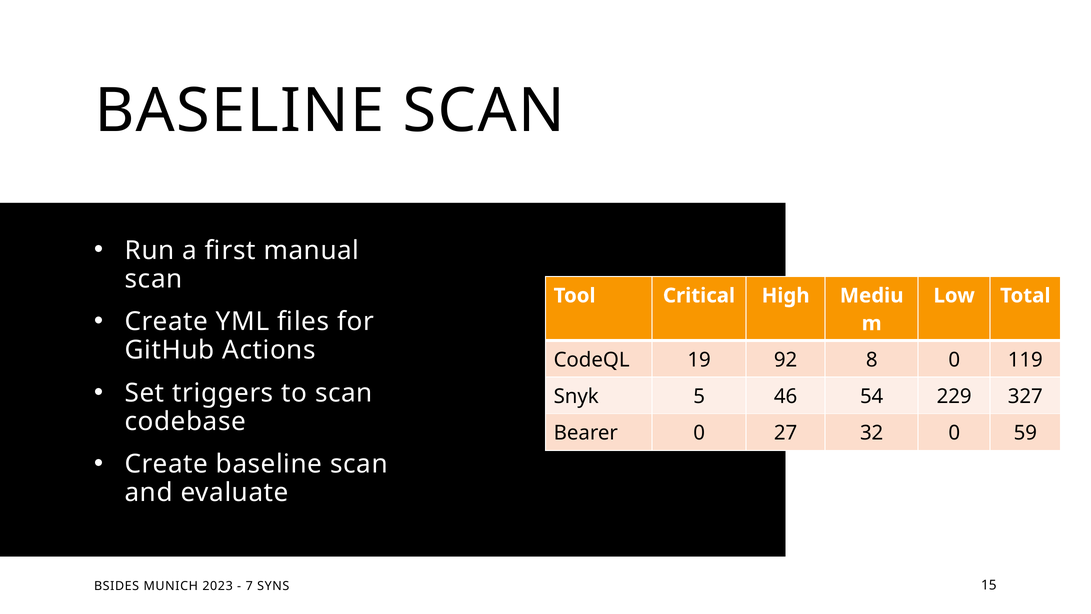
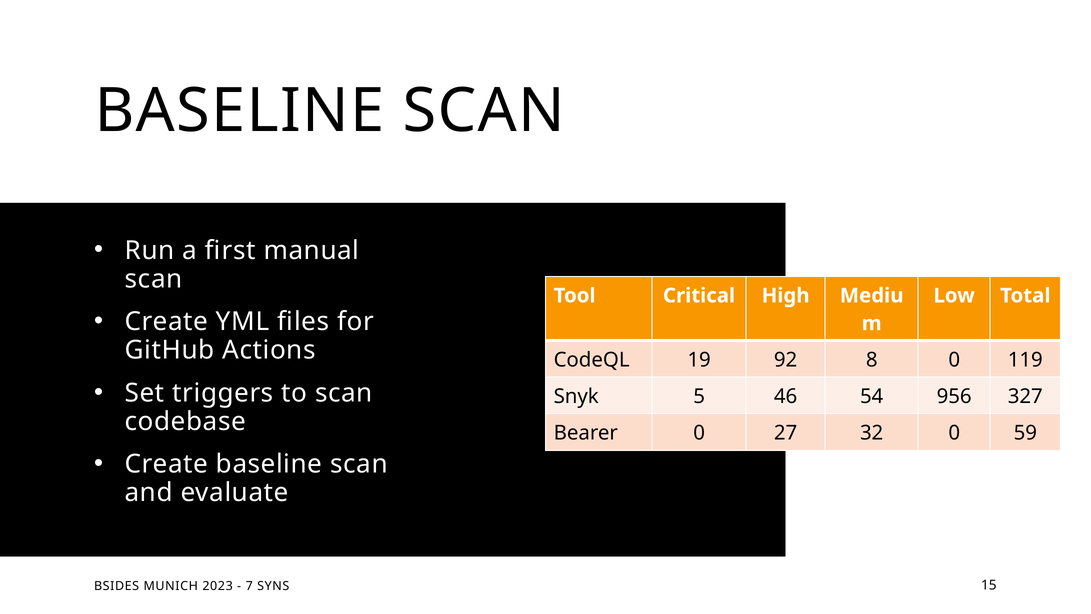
229: 229 -> 956
